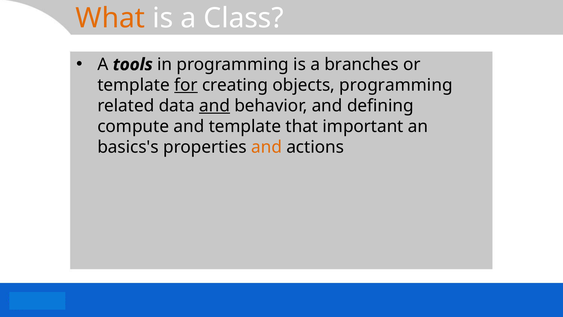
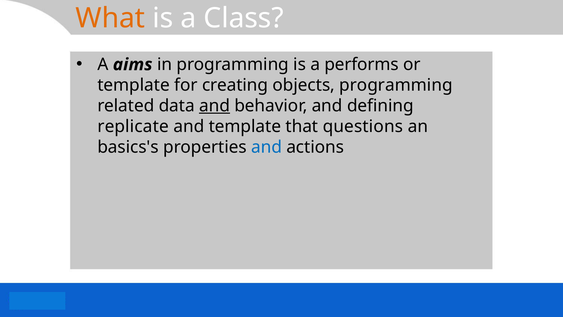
tools: tools -> aims
branches: branches -> performs
for underline: present -> none
compute: compute -> replicate
important: important -> questions
and at (267, 147) colour: orange -> blue
